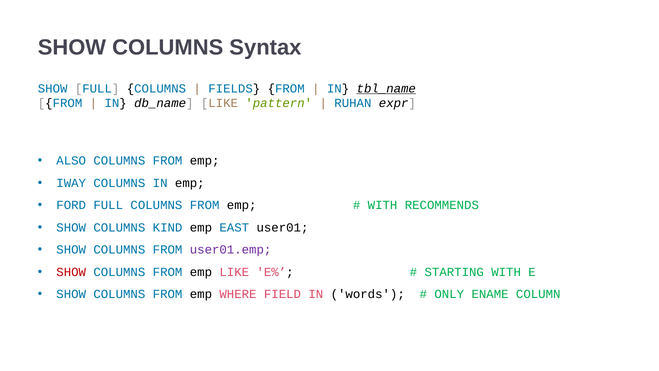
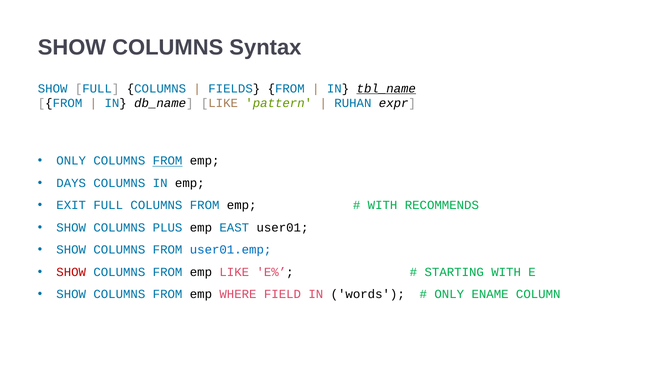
ALSO at (71, 161): ALSO -> ONLY
FROM at (168, 161) underline: none -> present
IWAY: IWAY -> DAYS
FORD: FORD -> EXIT
KIND: KIND -> PLUS
user01.emp colour: purple -> blue
